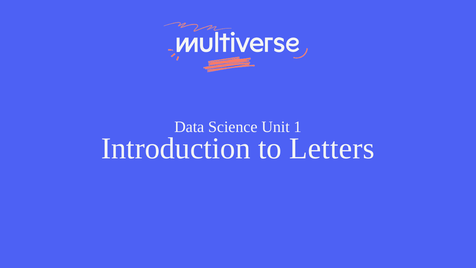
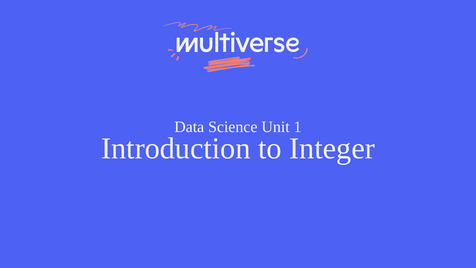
Letters: Letters -> Integer
